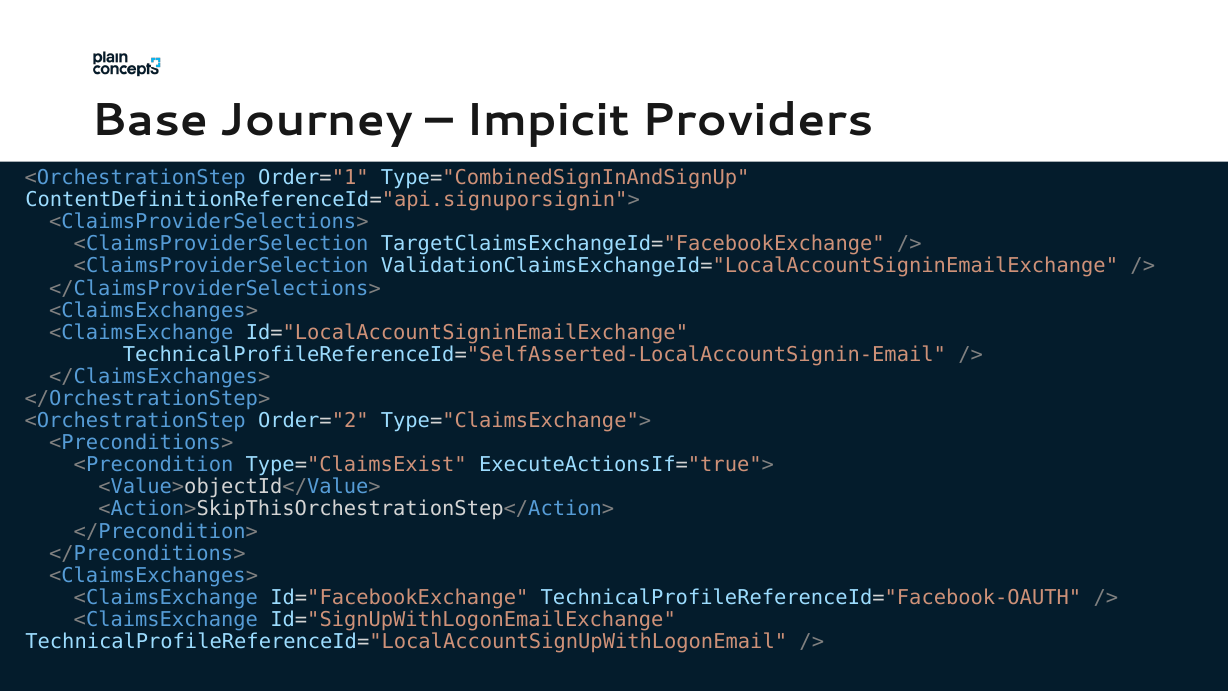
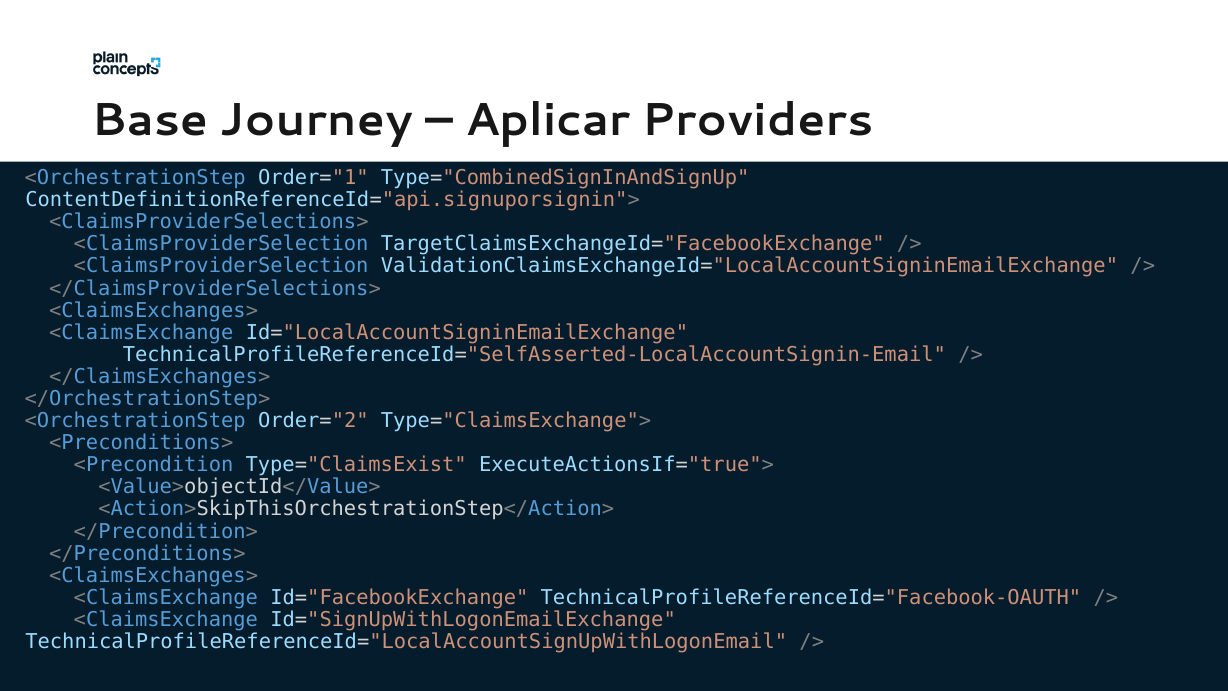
Impicit: Impicit -> Aplicar
